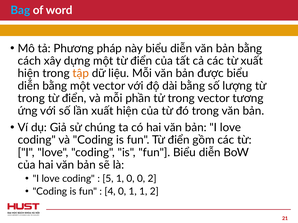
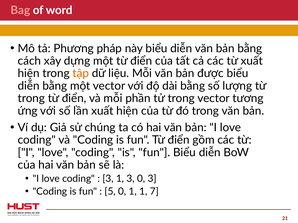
Bag colour: light blue -> pink
5 at (108, 179): 5 -> 3
1 0: 0 -> 3
0 2: 2 -> 3
4: 4 -> 5
1 2: 2 -> 7
